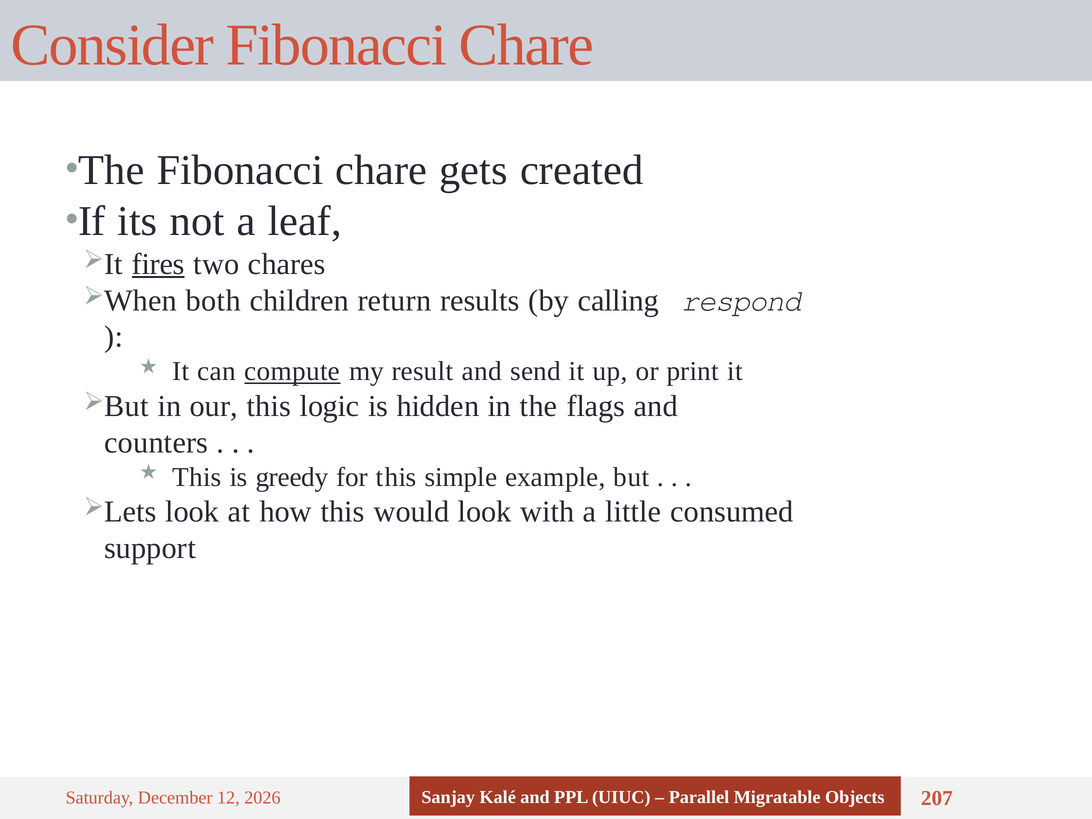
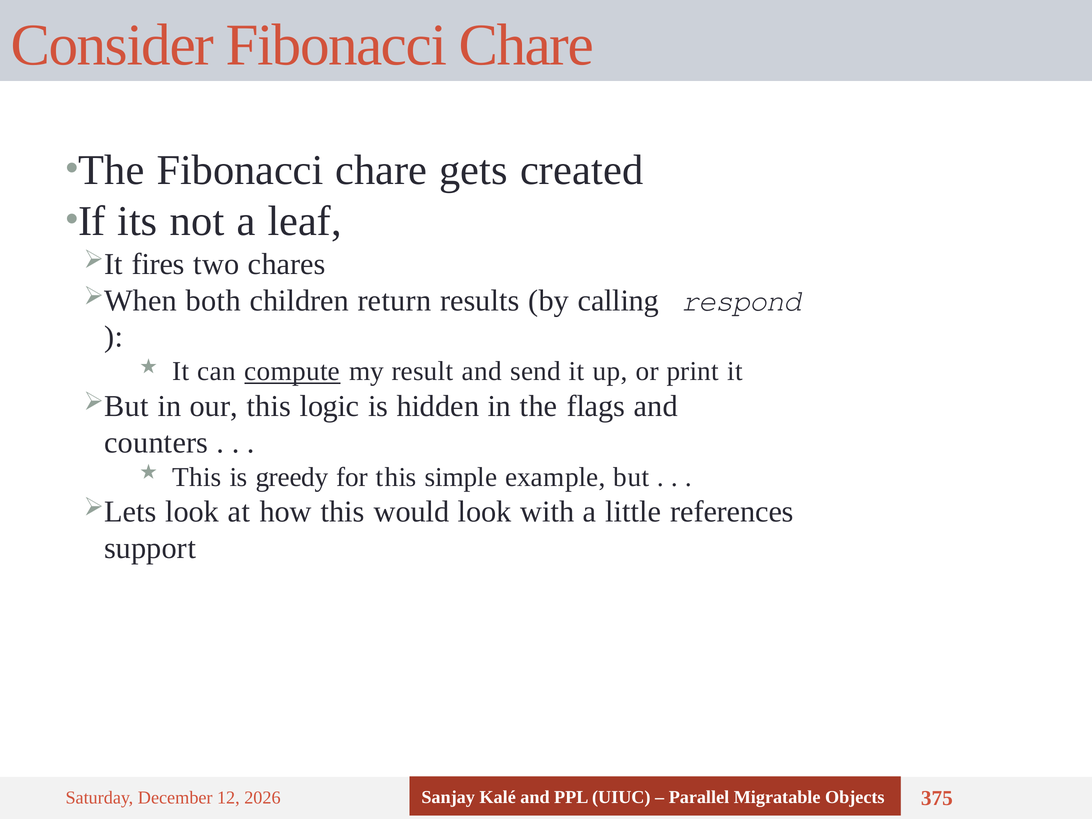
fires underline: present -> none
consumed: consumed -> references
207: 207 -> 375
